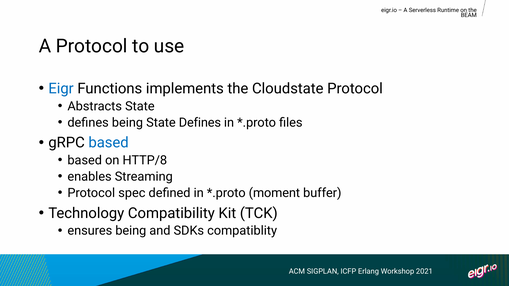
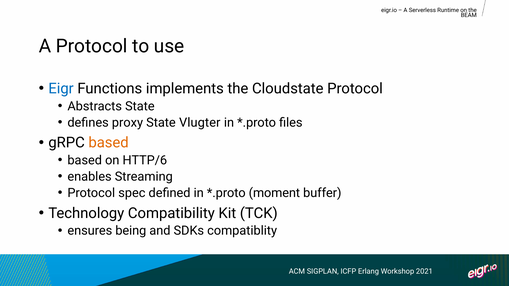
defines being: being -> proxy
State Defines: Defines -> Vlugter
based at (109, 143) colour: blue -> orange
HTTP/8: HTTP/8 -> HTTP/6
